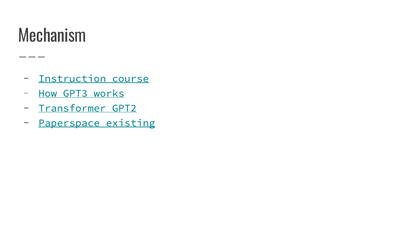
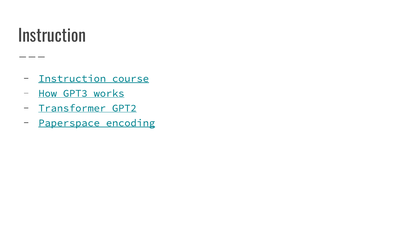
Mechanism at (52, 36): Mechanism -> Instruction
existing: existing -> encoding
